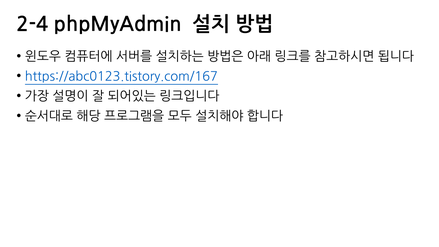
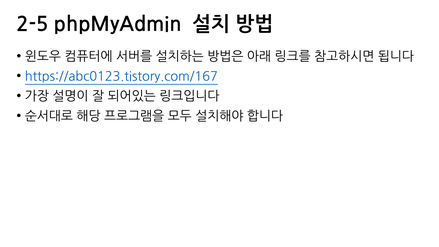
2-4: 2-4 -> 2-5
